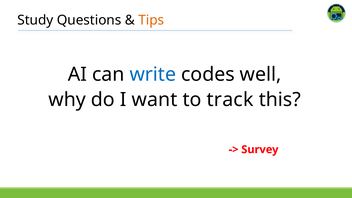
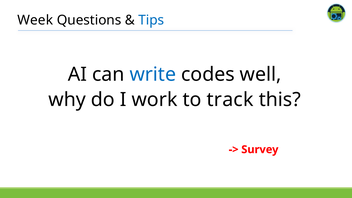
Study: Study -> Week
Tips colour: orange -> blue
want: want -> work
